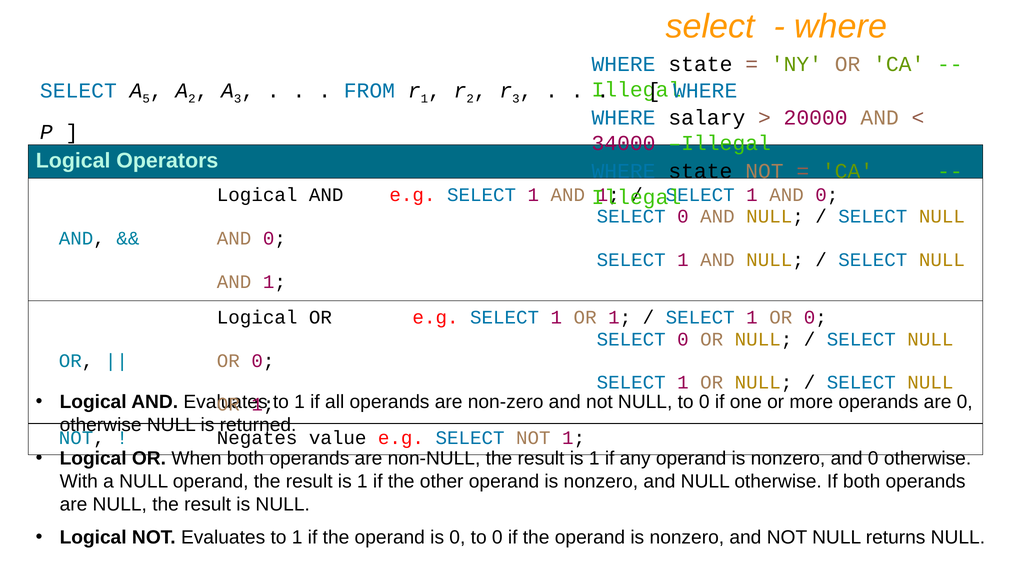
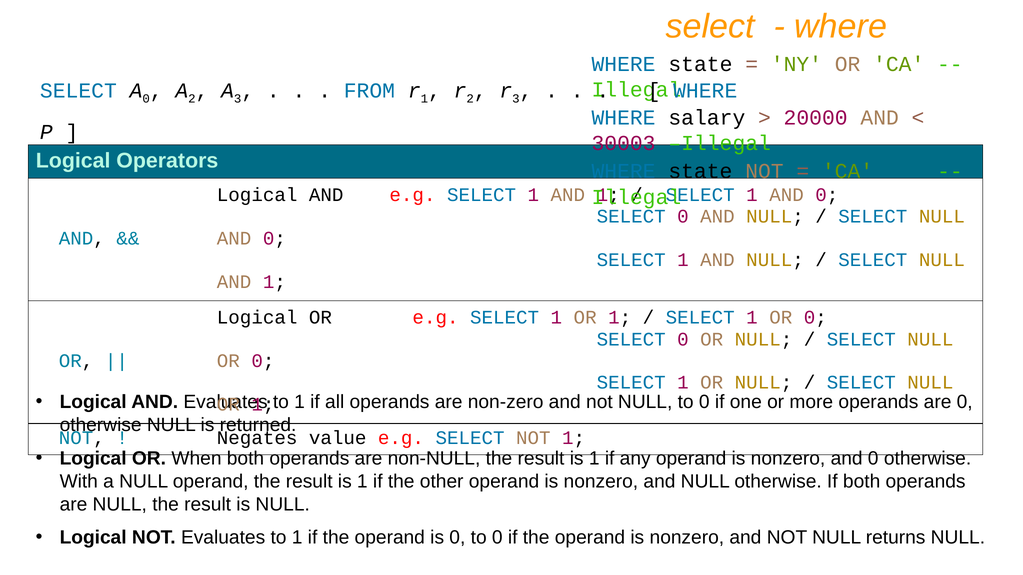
A 5: 5 -> 0
34000: 34000 -> 30003
